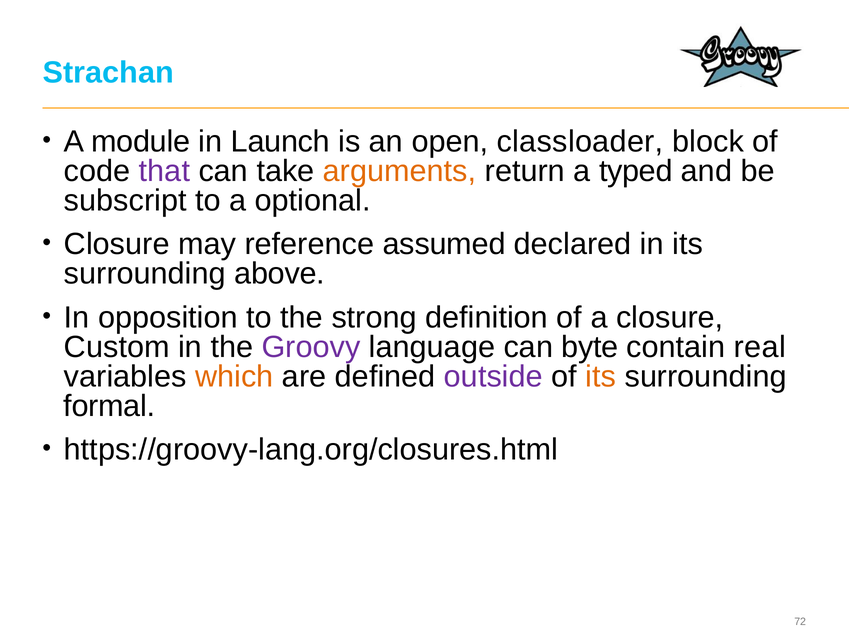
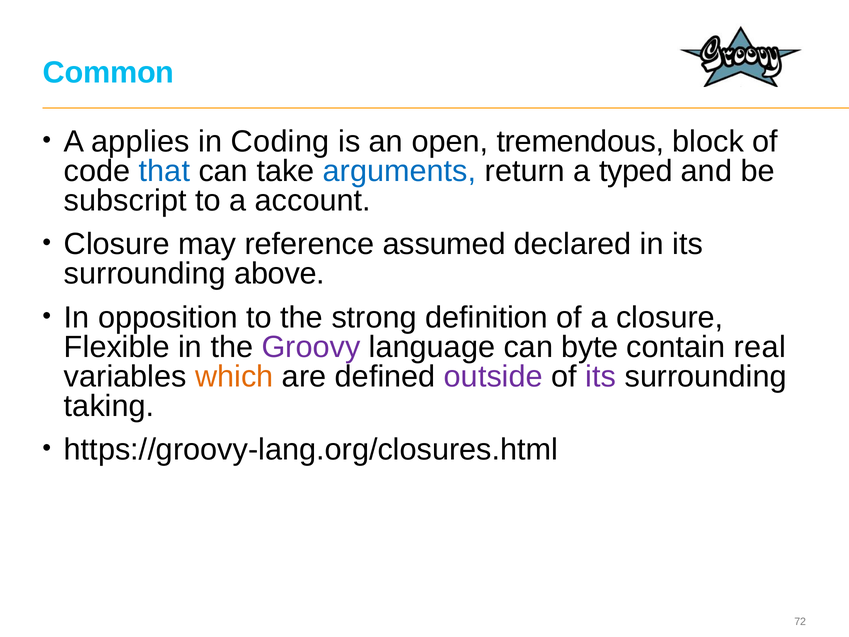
Strachan: Strachan -> Common
module: module -> applies
Launch: Launch -> Coding
classloader: classloader -> tremendous
that colour: purple -> blue
arguments colour: orange -> blue
optional: optional -> account
Custom: Custom -> Flexible
its at (601, 376) colour: orange -> purple
formal: formal -> taking
